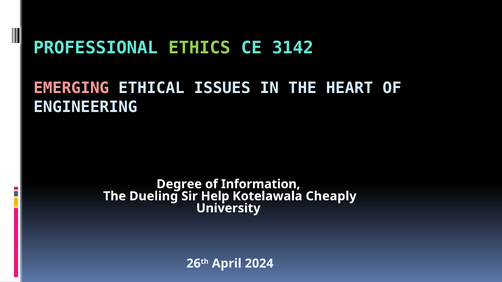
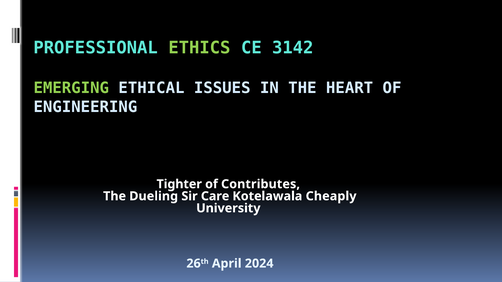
EMERGING colour: pink -> light green
Degree: Degree -> Tighter
Information: Information -> Contributes
Help: Help -> Care
